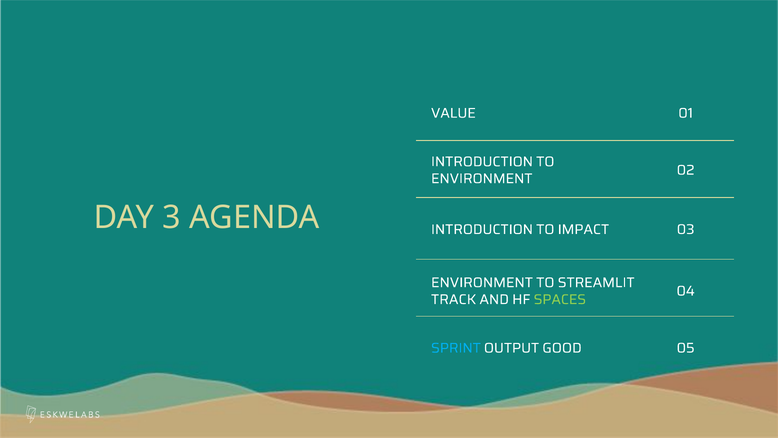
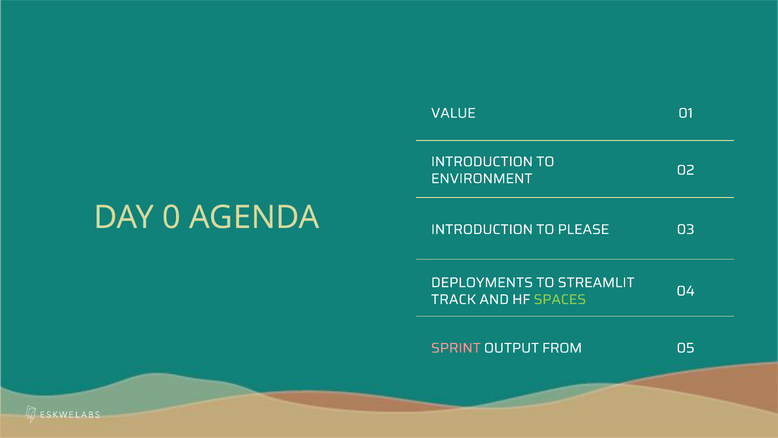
3: 3 -> 0
IMPACT: IMPACT -> PLEASE
ENVIRONMENT at (482, 282): ENVIRONMENT -> DEPLOYMENTS
SPRINT colour: light blue -> pink
GOOD: GOOD -> FROM
